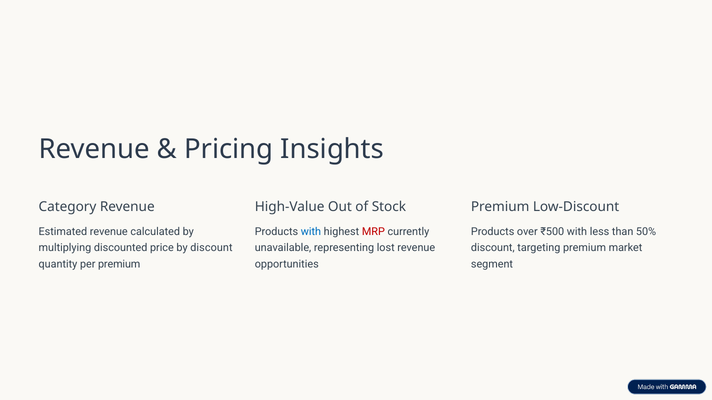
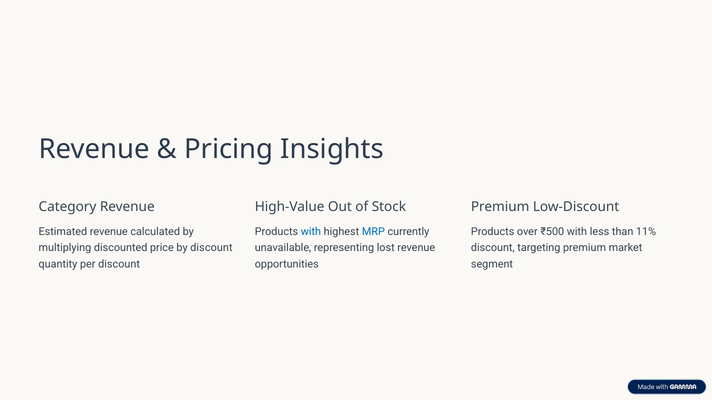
MRP colour: red -> blue
50%: 50% -> 11%
per premium: premium -> discount
